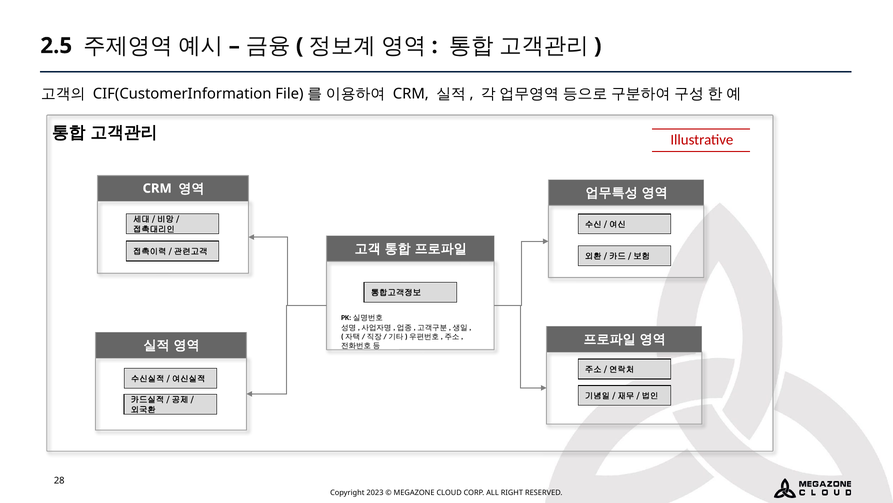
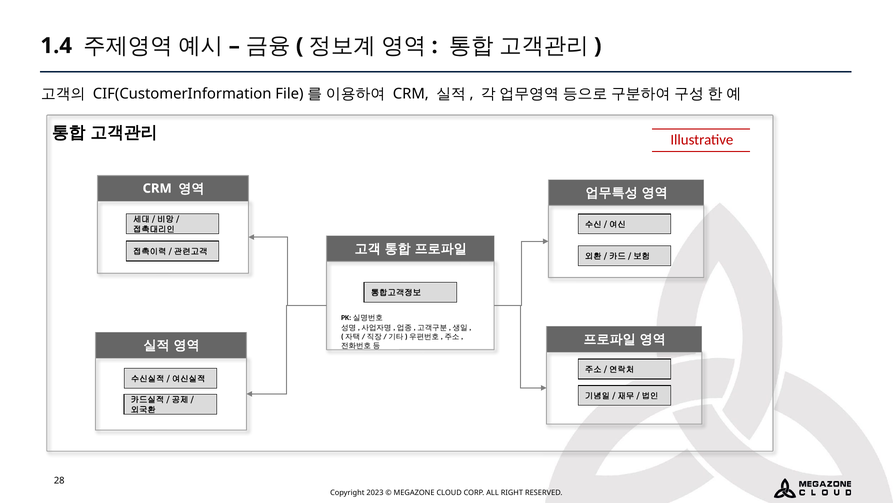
2.5: 2.5 -> 1.4
